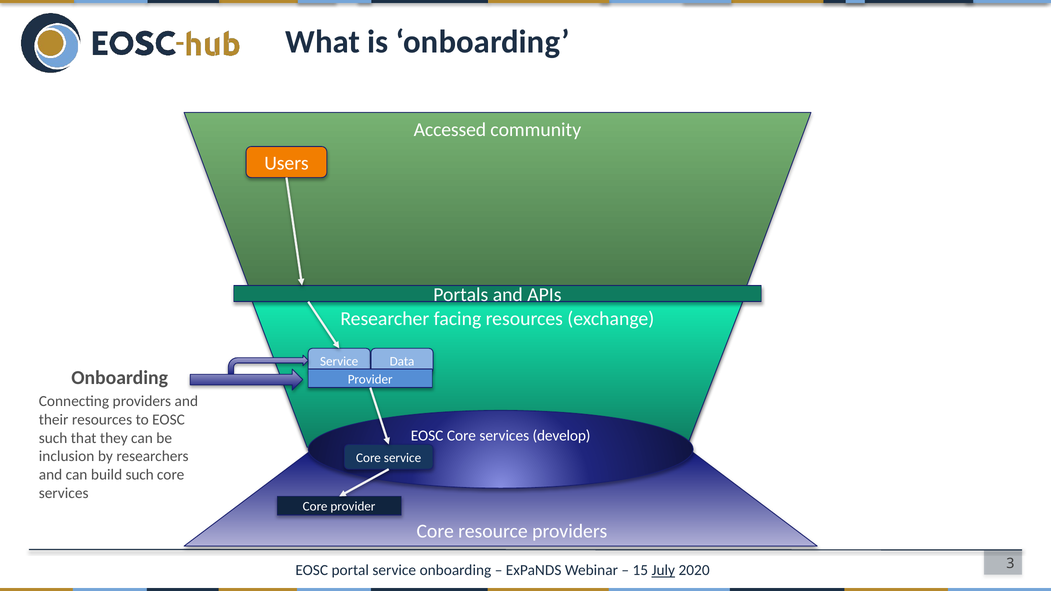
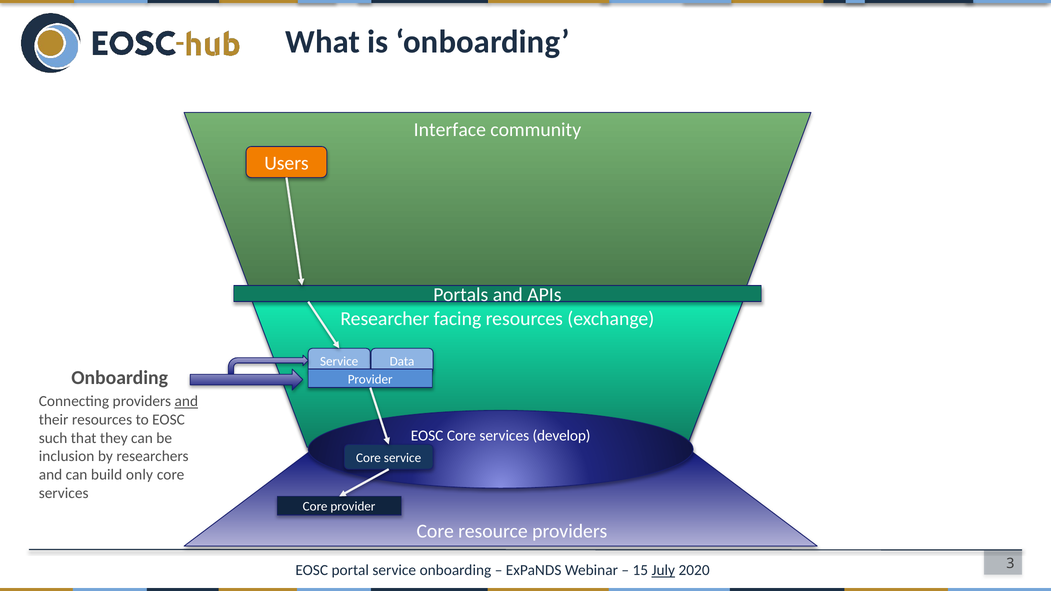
Accessed: Accessed -> Interface
and at (186, 401) underline: none -> present
build such: such -> only
